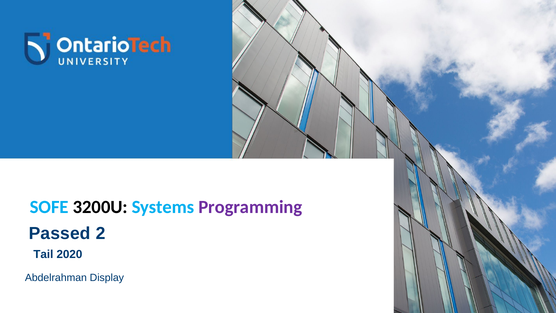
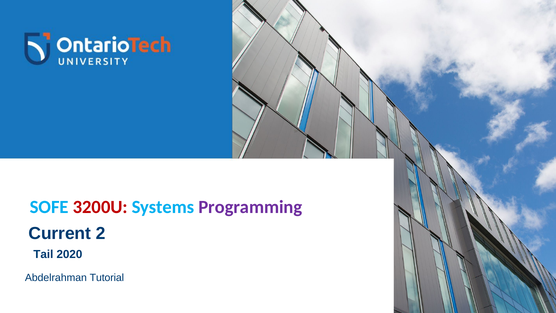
3200U colour: black -> red
Passed: Passed -> Current
Display: Display -> Tutorial
